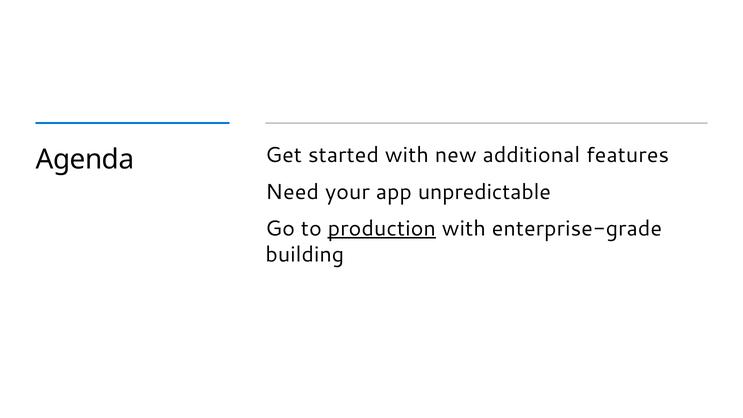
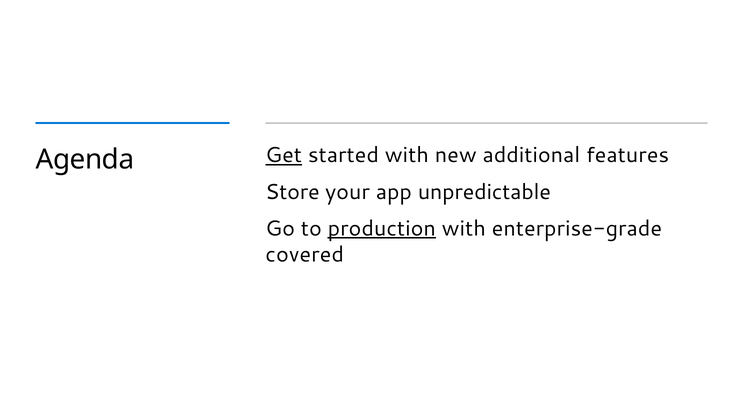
Get underline: none -> present
Need: Need -> Store
building: building -> covered
